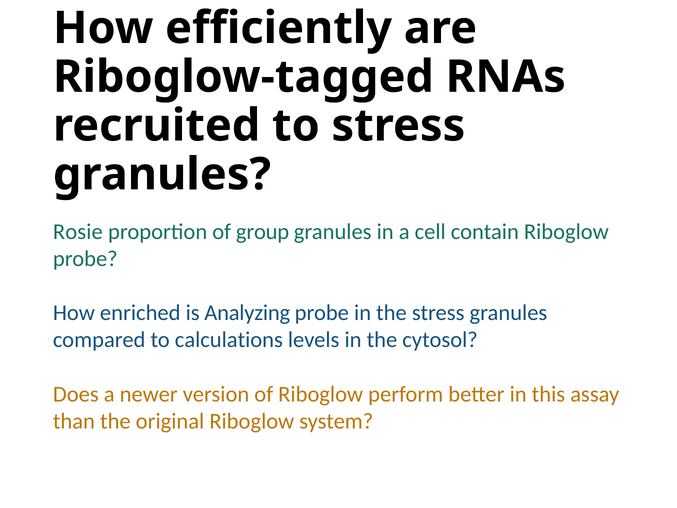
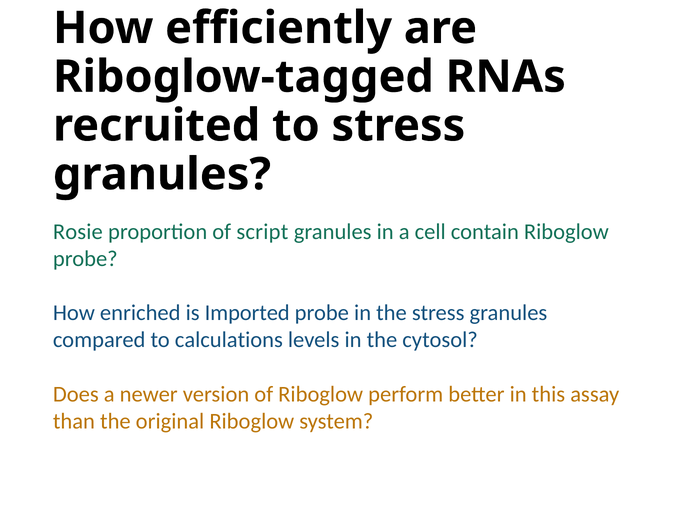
group: group -> script
Analyzing: Analyzing -> Imported
